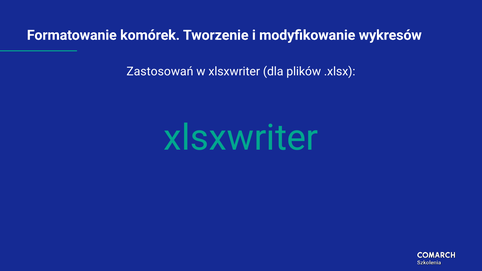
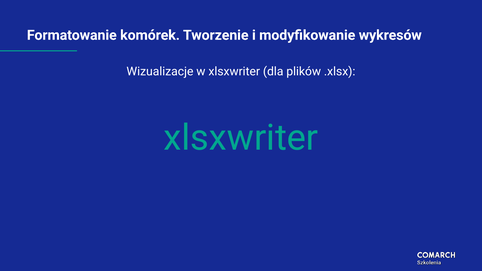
Zastosowań: Zastosowań -> Wizualizacje
